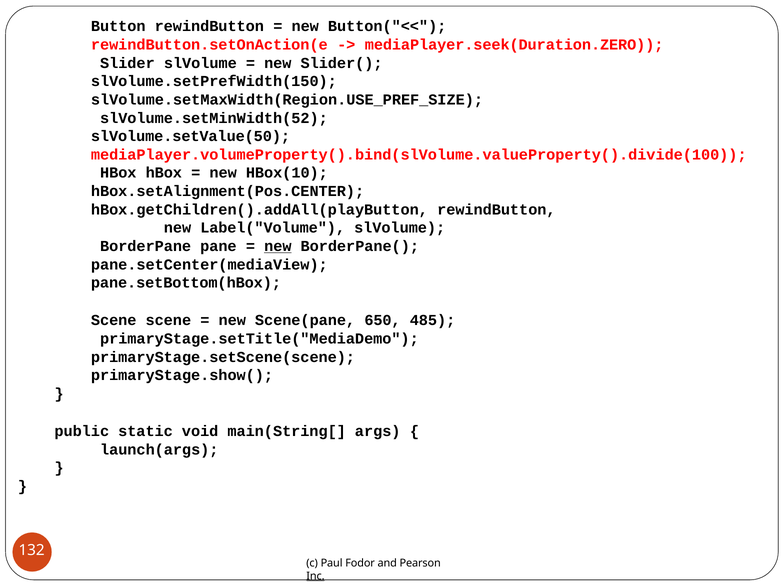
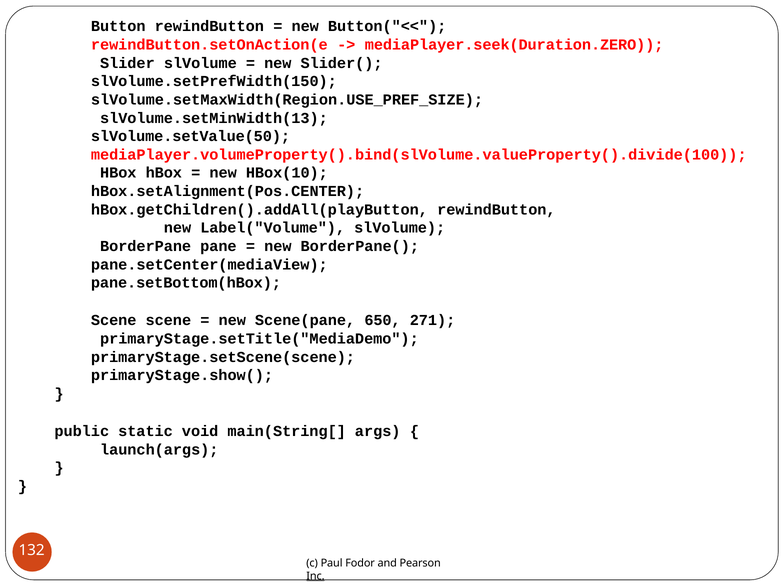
slVolume.setMinWidth(52: slVolume.setMinWidth(52 -> slVolume.setMinWidth(13
new at (278, 246) underline: present -> none
485: 485 -> 271
